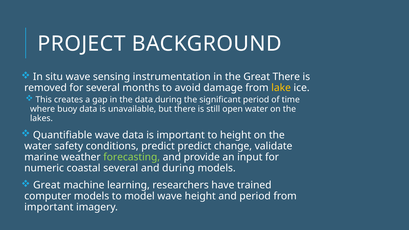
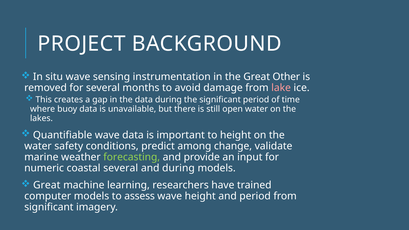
Great There: There -> Other
lake colour: yellow -> pink
predict predict: predict -> among
model: model -> assess
important at (49, 207): important -> significant
